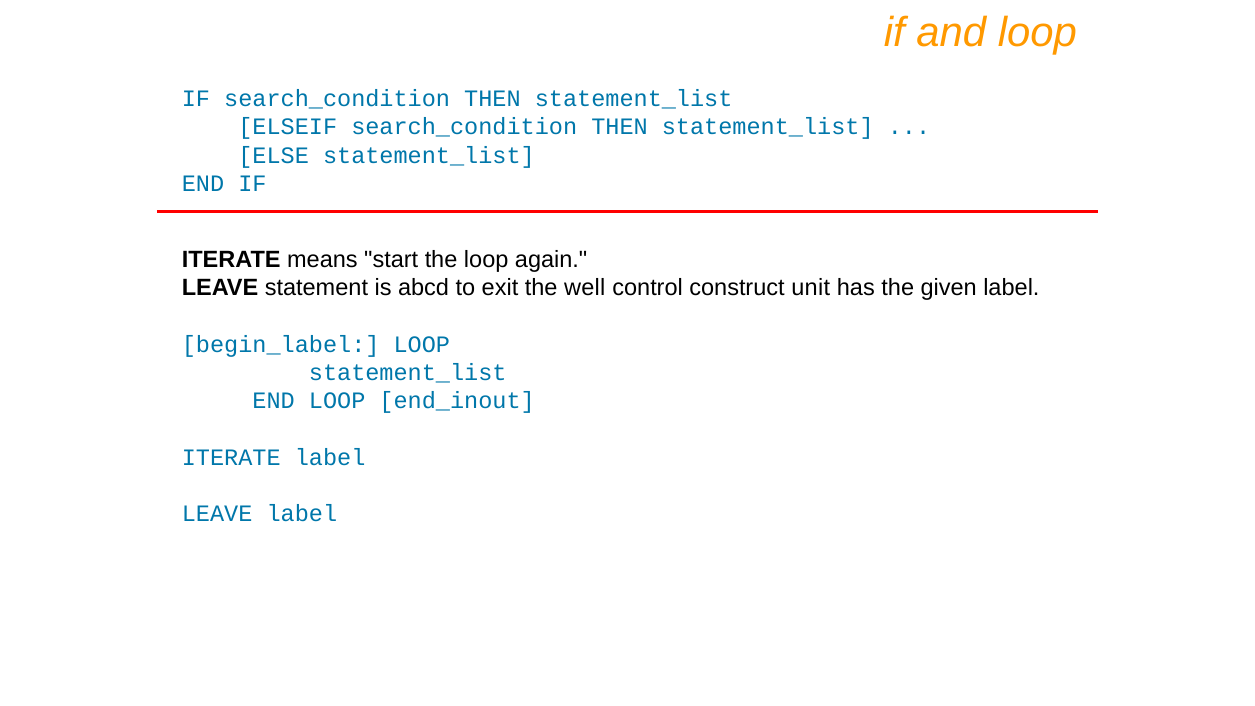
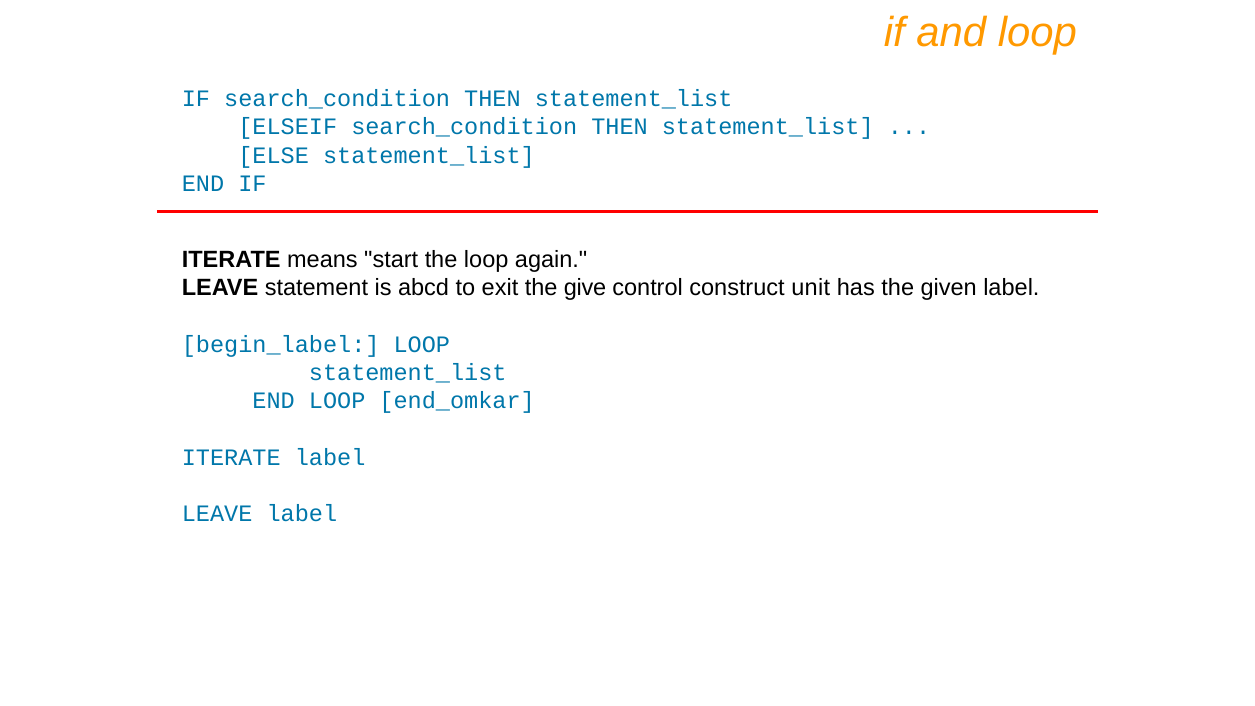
well: well -> give
end_inout: end_inout -> end_omkar
